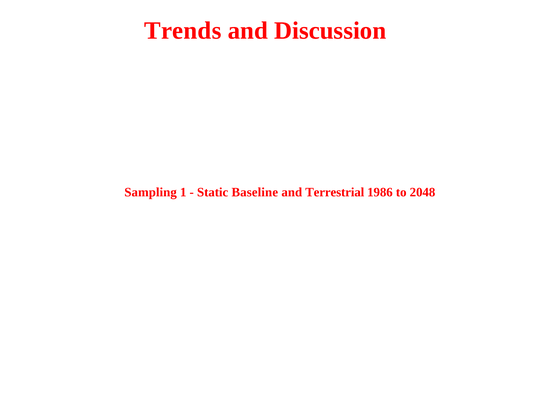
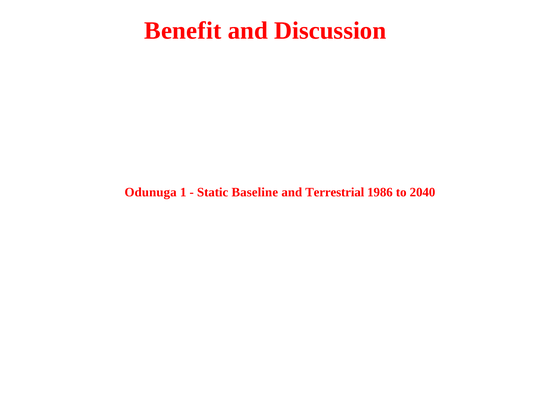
Trends: Trends -> Benefit
Sampling: Sampling -> Odunuga
2048: 2048 -> 2040
